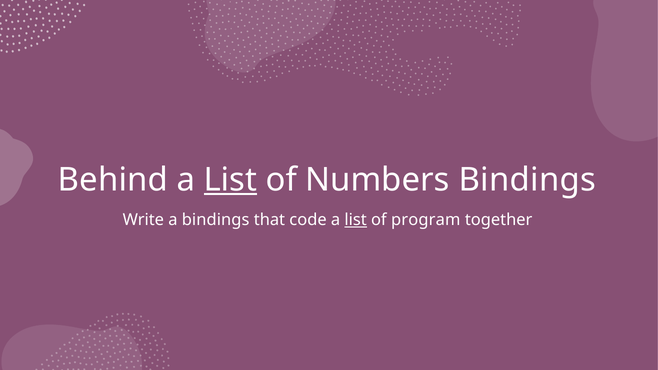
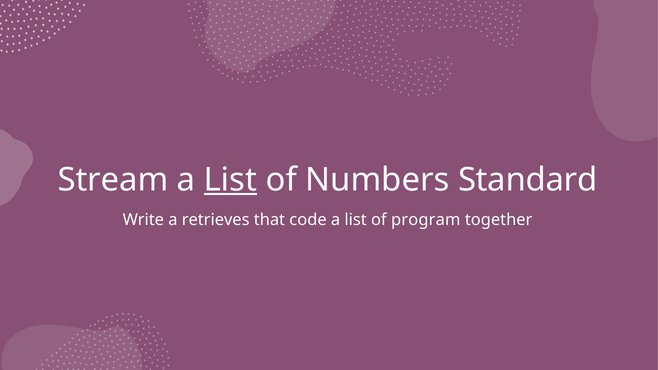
Behind: Behind -> Stream
Numbers Bindings: Bindings -> Standard
a bindings: bindings -> retrieves
list at (356, 220) underline: present -> none
